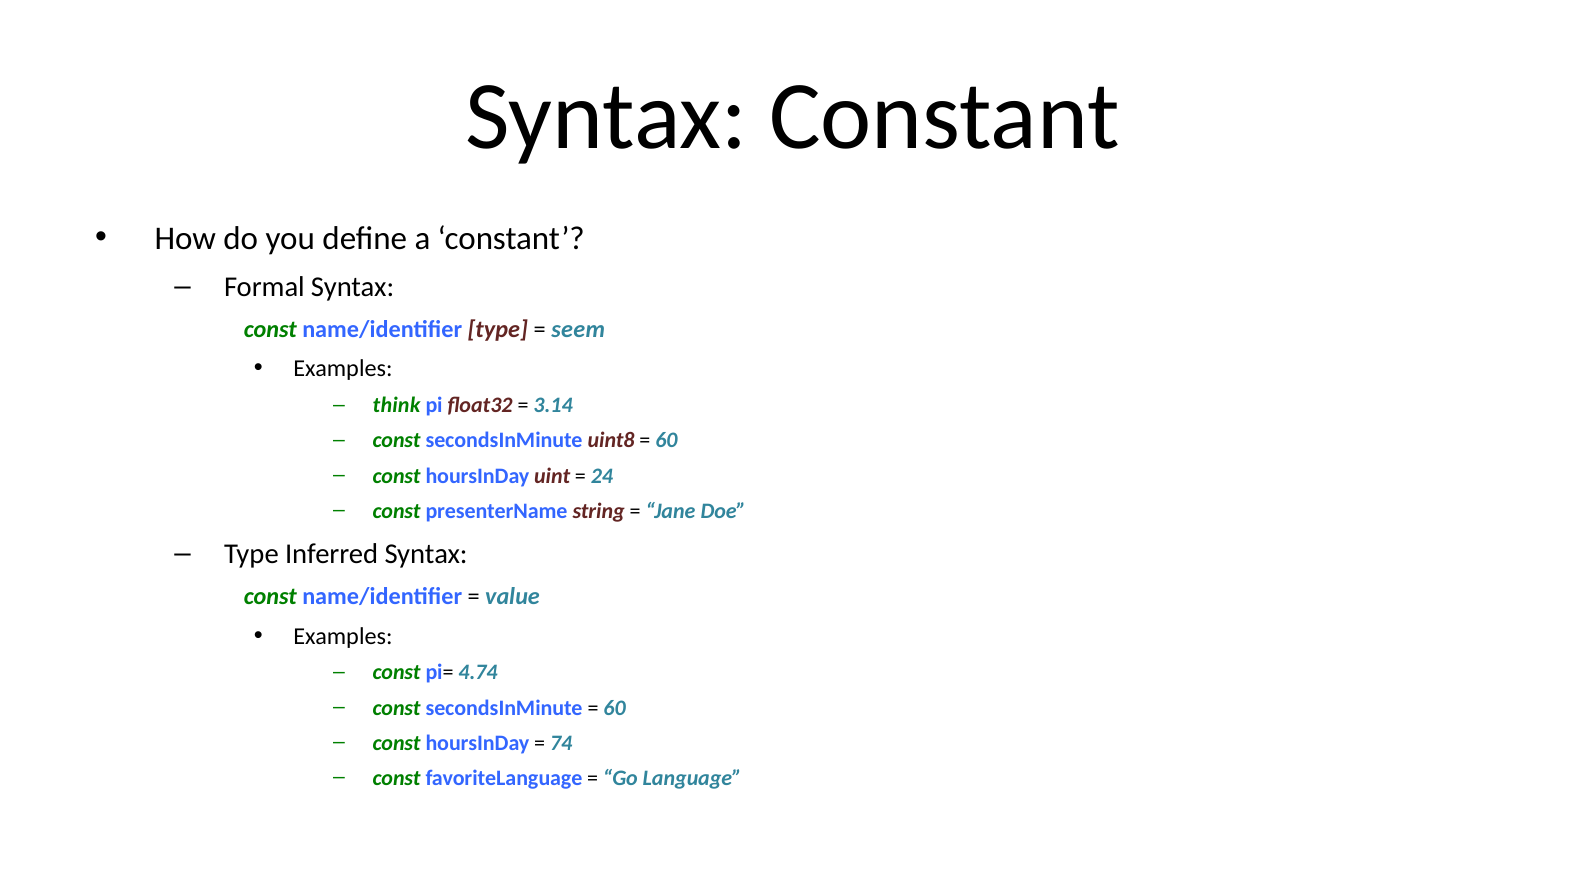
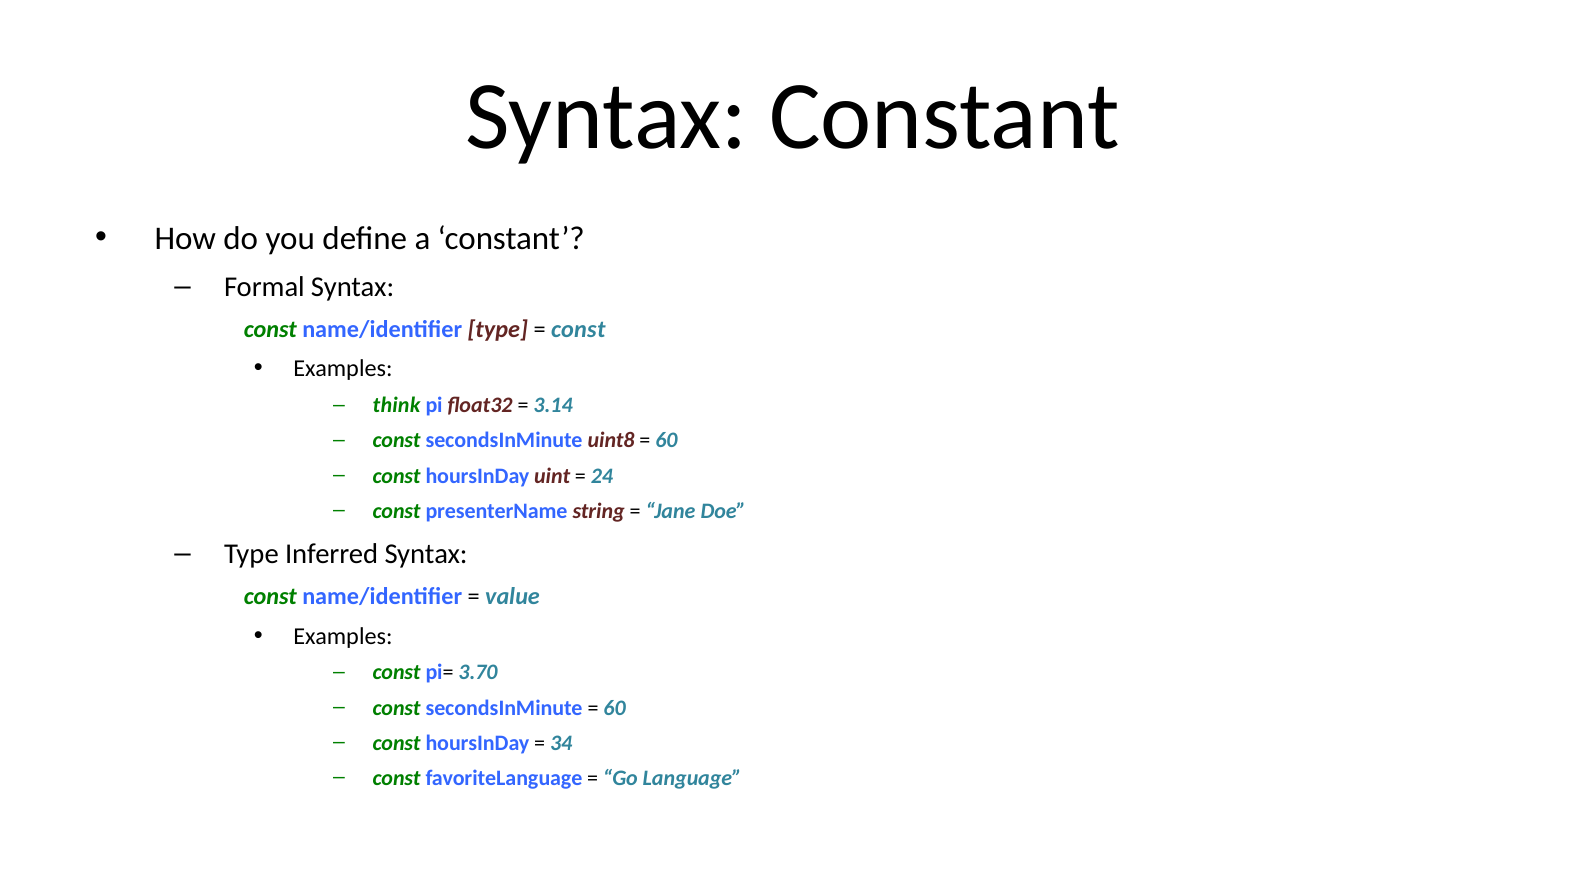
seem at (578, 329): seem -> const
4.74: 4.74 -> 3.70
74: 74 -> 34
